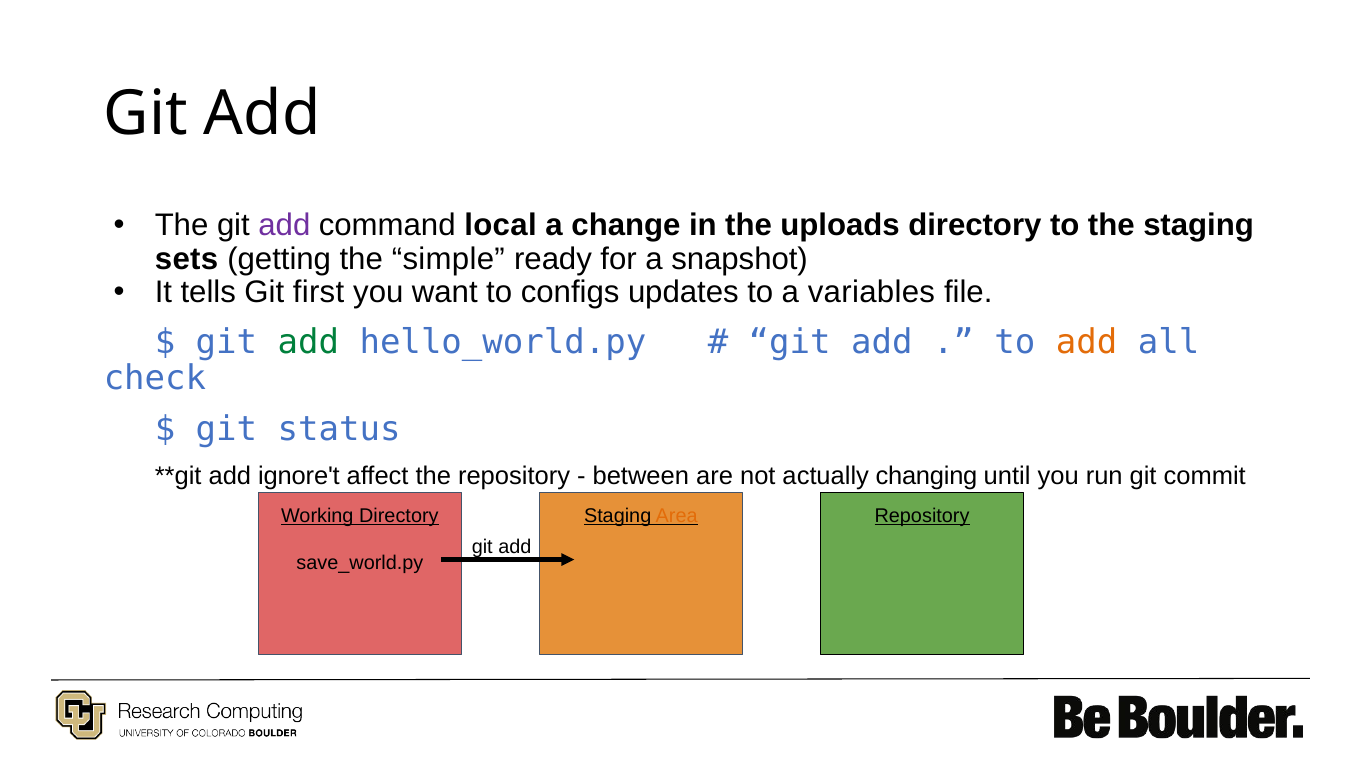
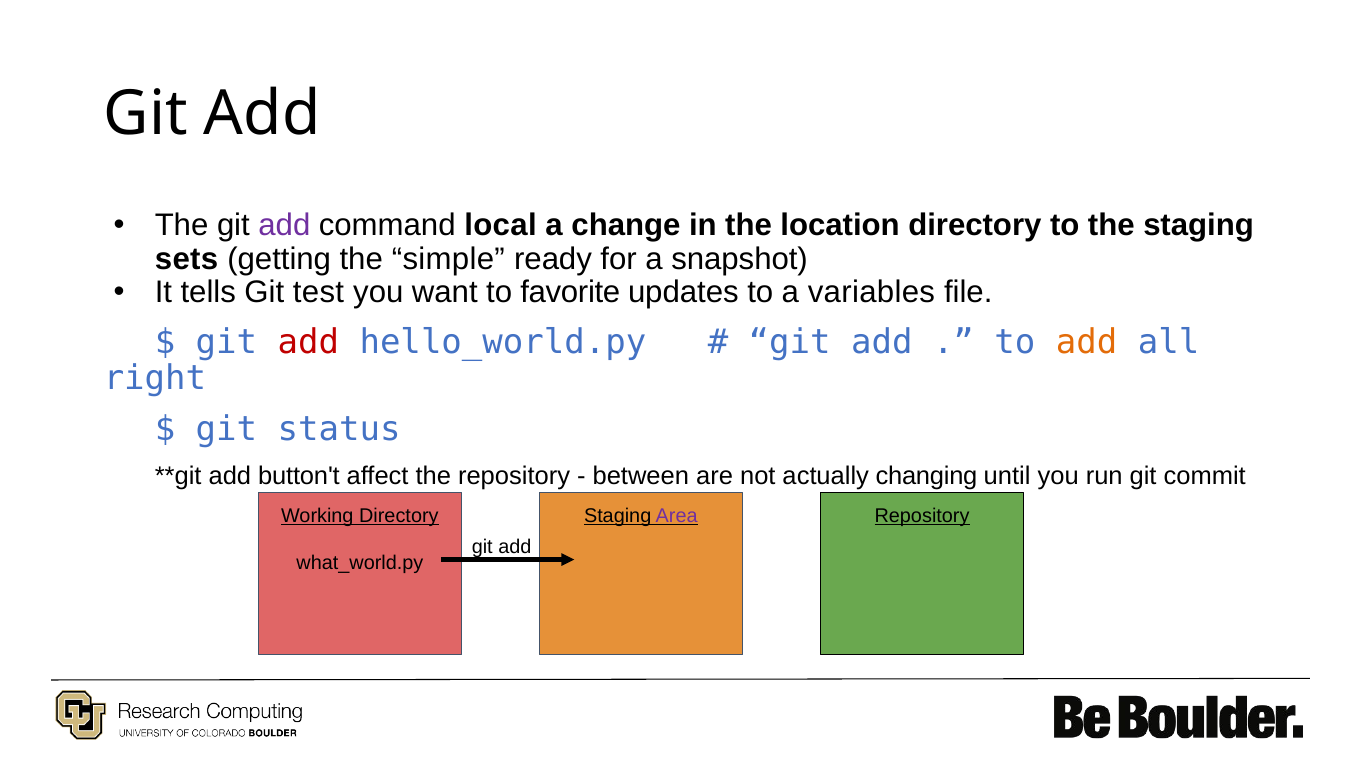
uploads: uploads -> location
first: first -> test
configs: configs -> favorite
add at (308, 342) colour: green -> red
check: check -> right
ignore't: ignore't -> button't
Area colour: orange -> purple
save_world.py: save_world.py -> what_world.py
